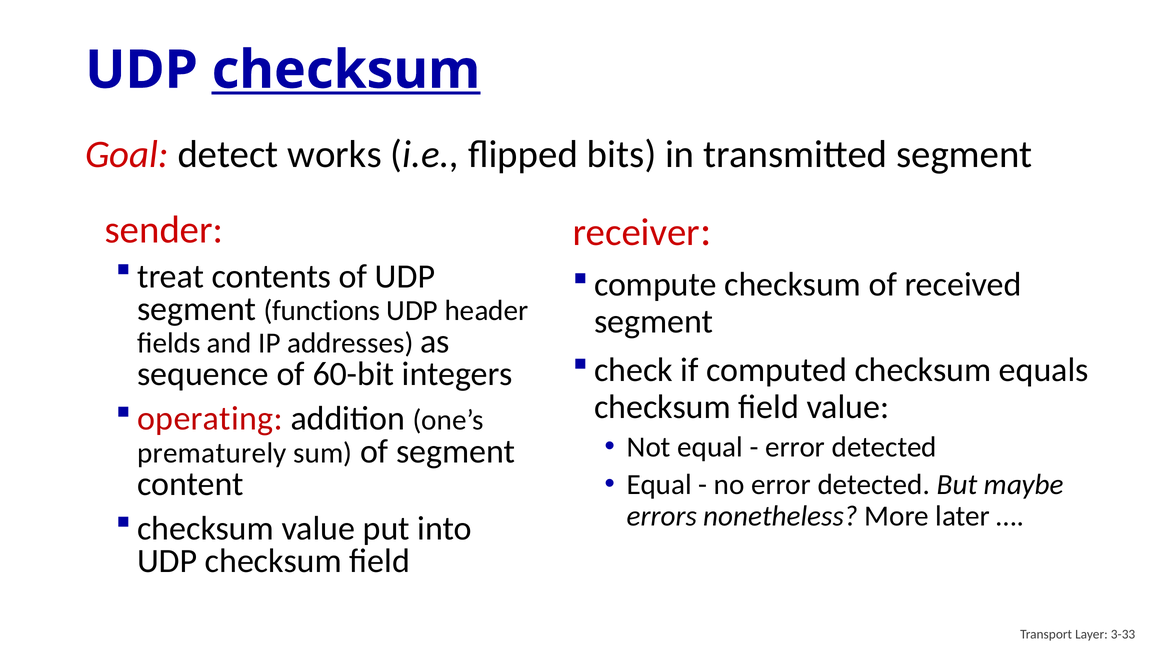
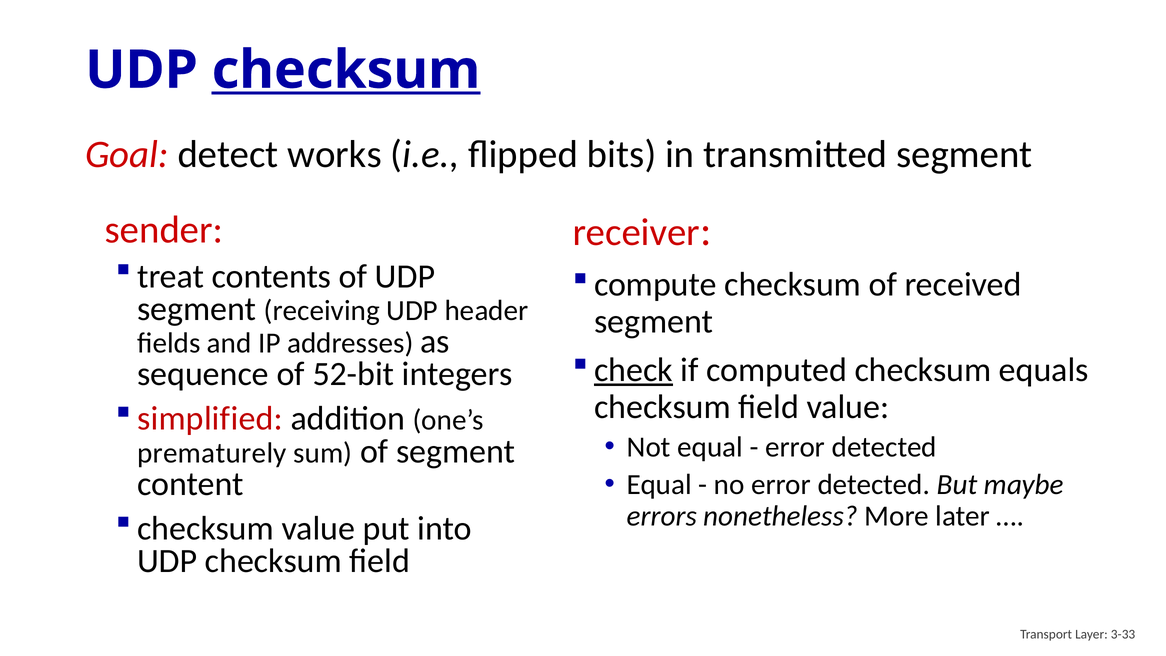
functions: functions -> receiving
check underline: none -> present
60-bit: 60-bit -> 52-bit
operating: operating -> simplified
